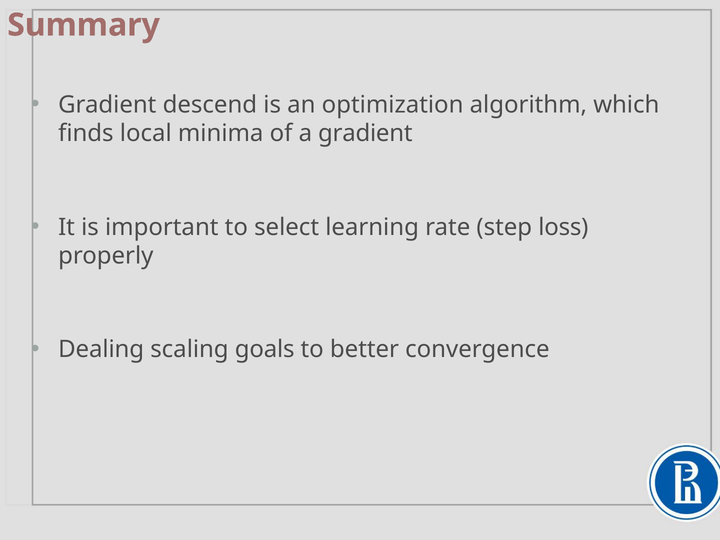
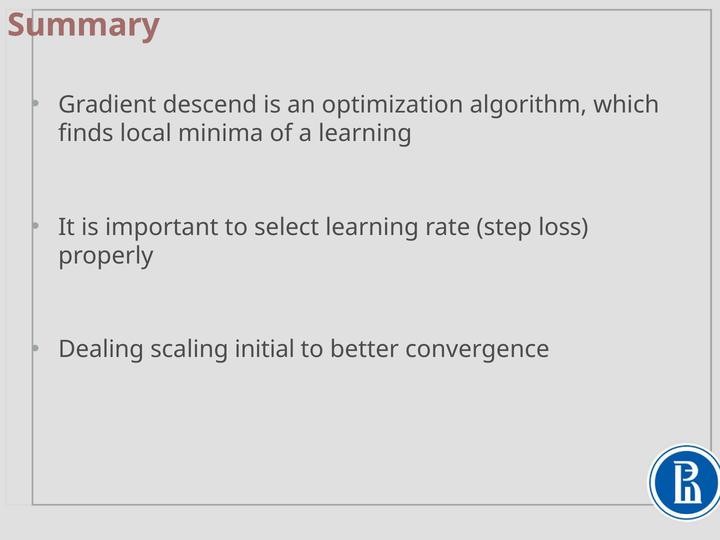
a gradient: gradient -> learning
goals: goals -> initial
